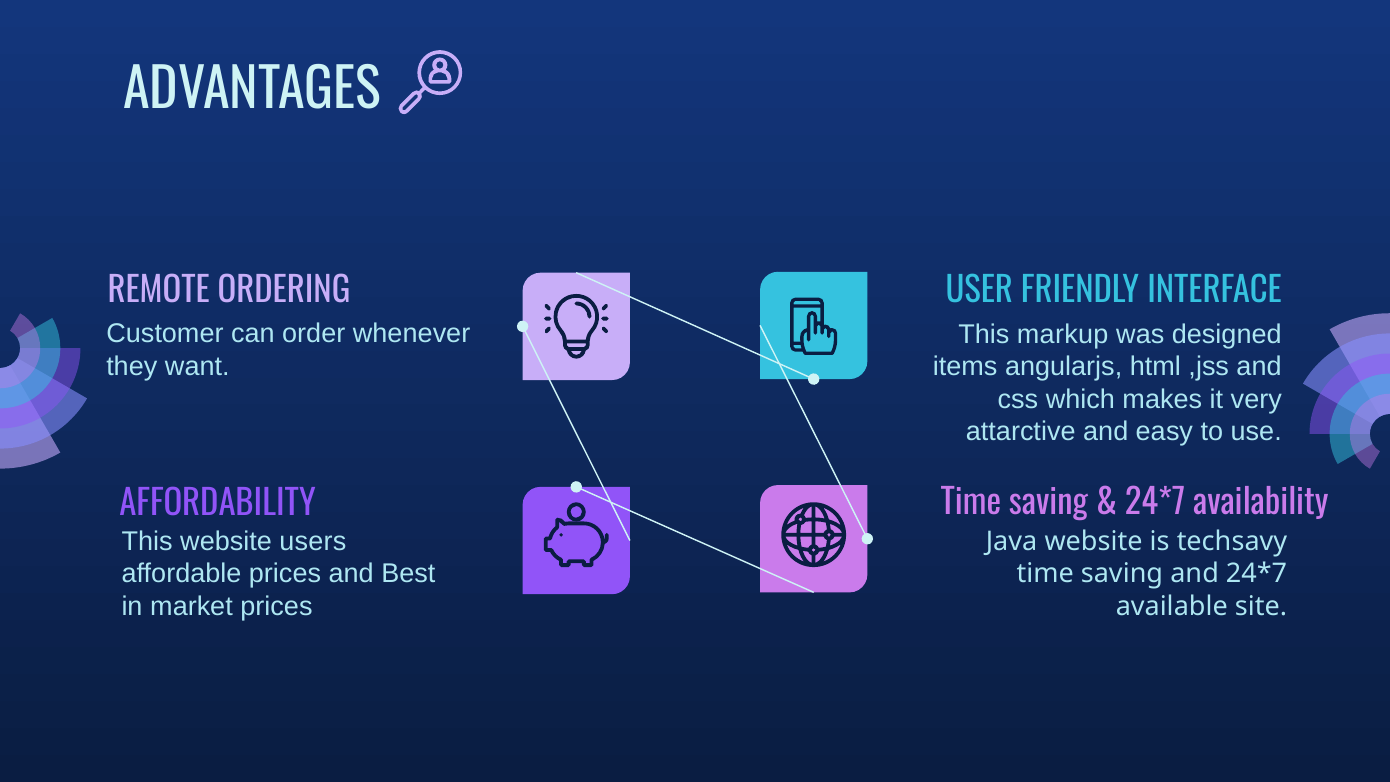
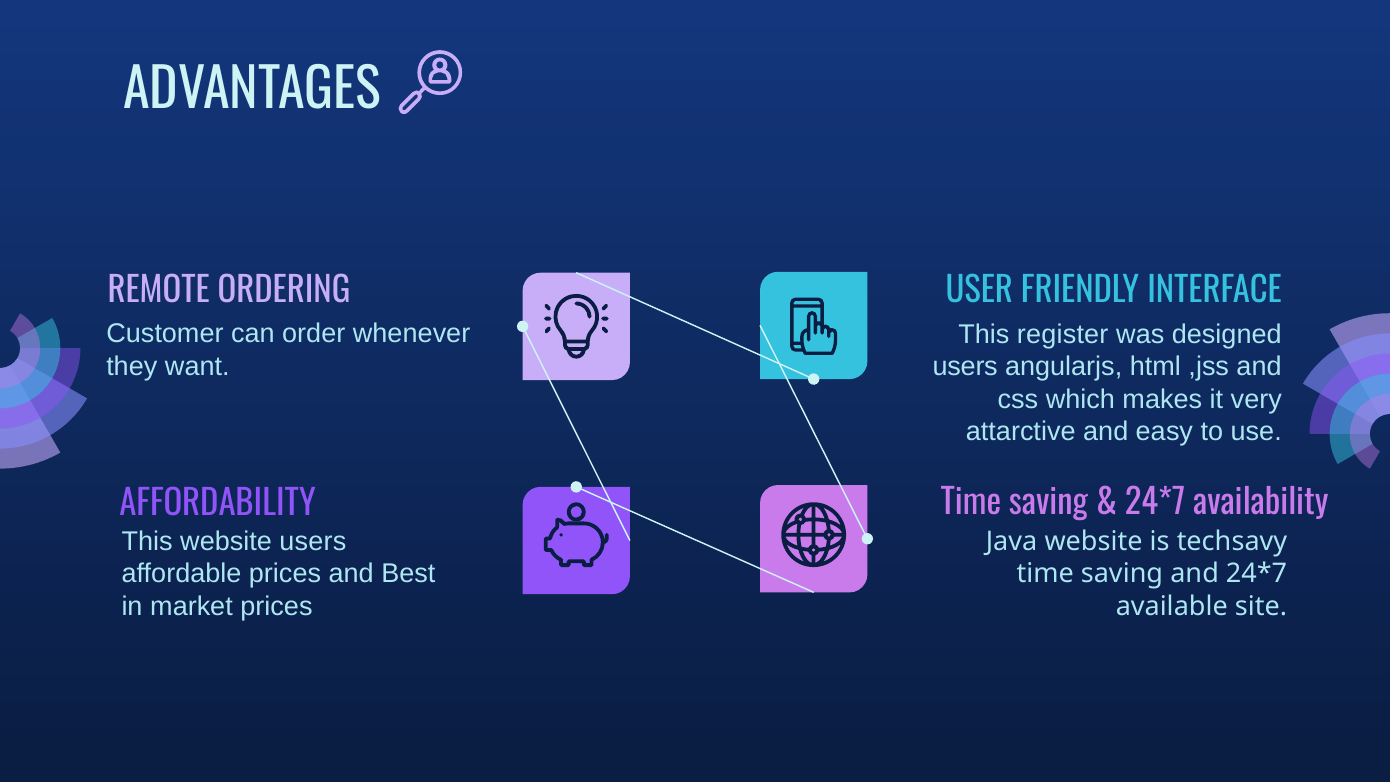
markup: markup -> register
items at (965, 367): items -> users
